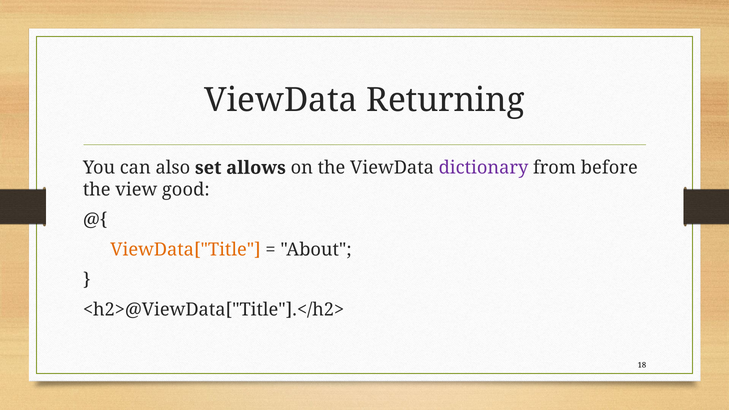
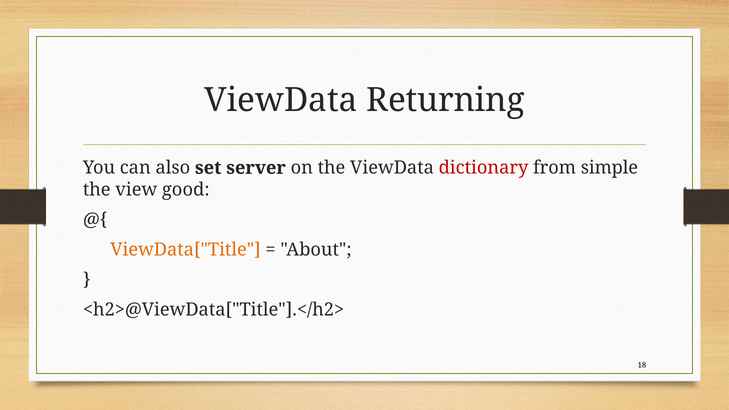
allows: allows -> server
dictionary colour: purple -> red
before: before -> simple
